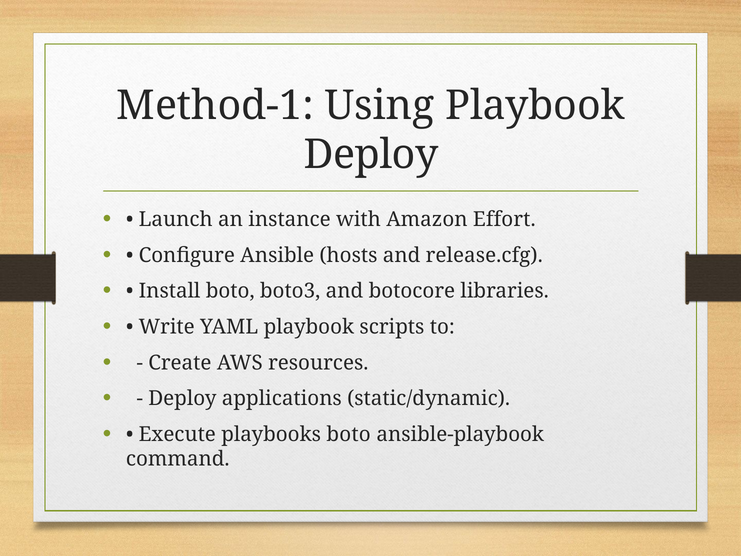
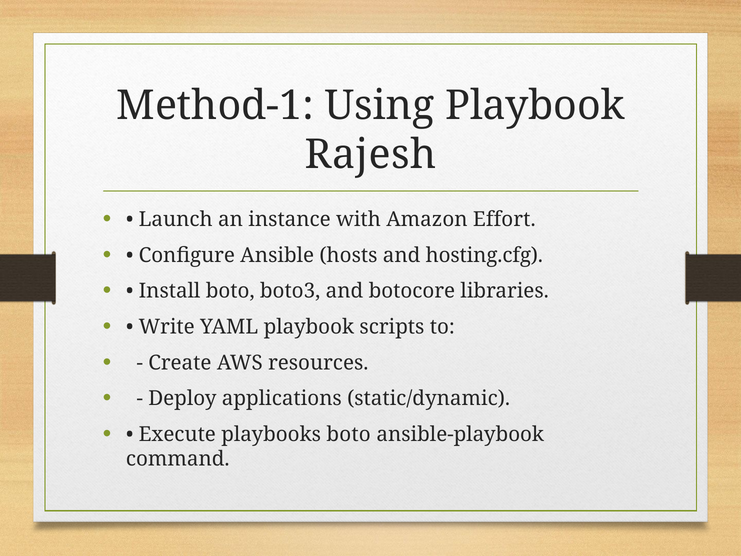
Deploy at (371, 155): Deploy -> Rajesh
release.cfg: release.cfg -> hosting.cfg
